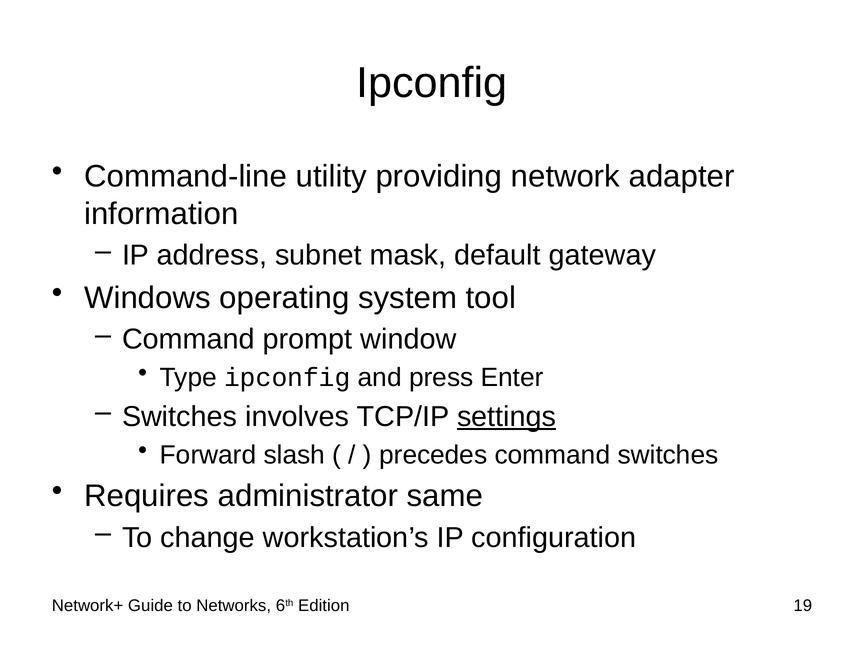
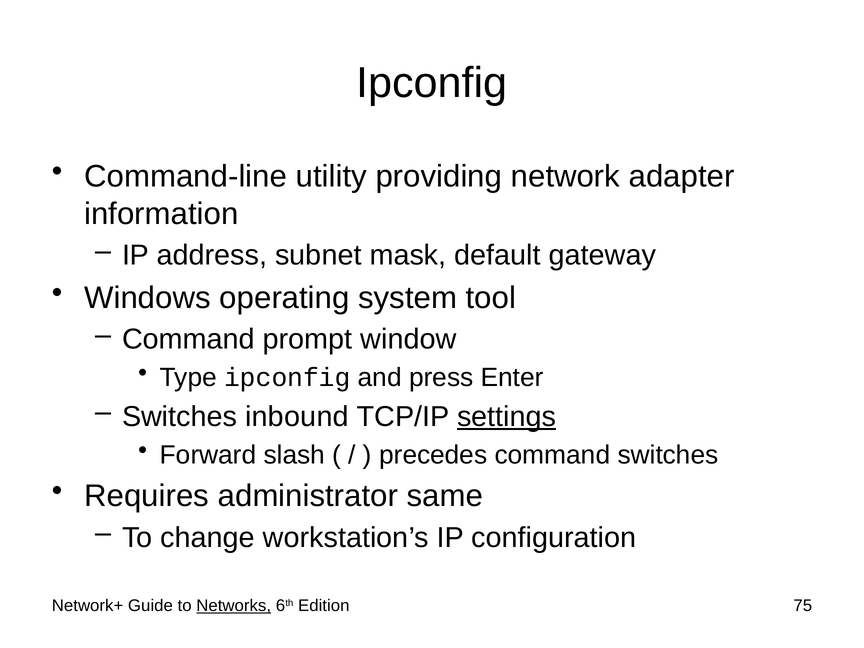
involves: involves -> inbound
Networks underline: none -> present
19: 19 -> 75
